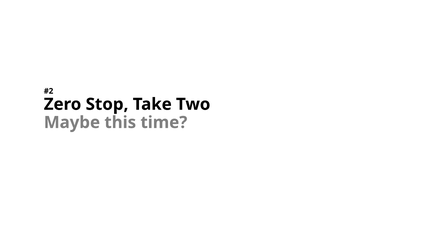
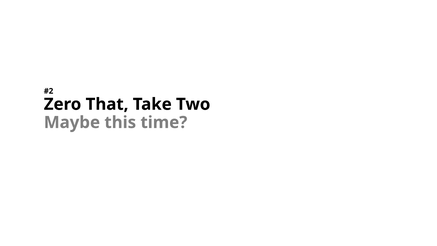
Stop: Stop -> That
